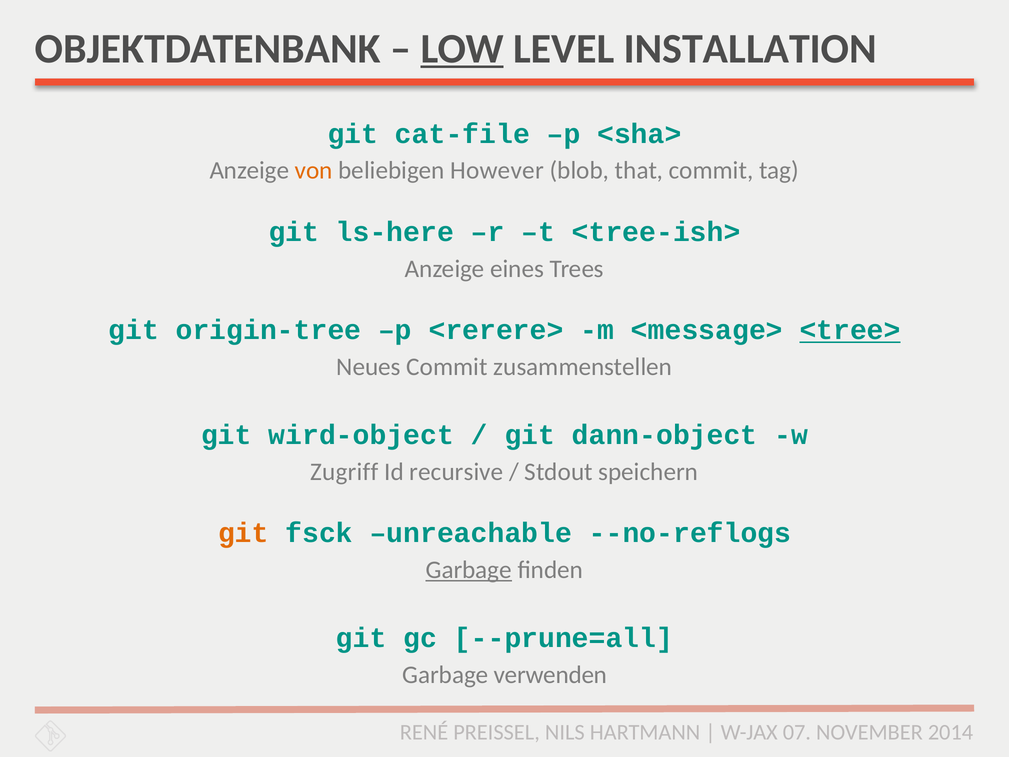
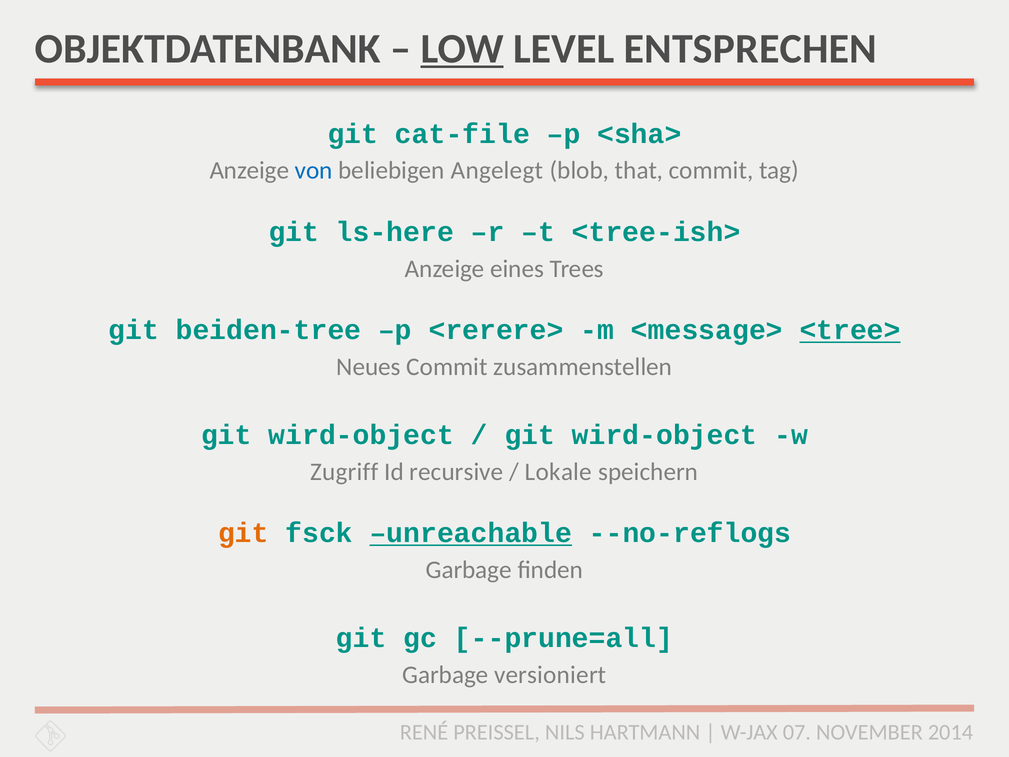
INSTALLATION: INSTALLATION -> ENTSPRECHEN
von colour: orange -> blue
However: However -> Angelegt
origin-tree: origin-tree -> beiden-tree
dann-object at (665, 435): dann-object -> wird-object
Stdout: Stdout -> Lokale
unreachable underline: none -> present
Garbage at (469, 570) underline: present -> none
verwenden: verwenden -> versioniert
